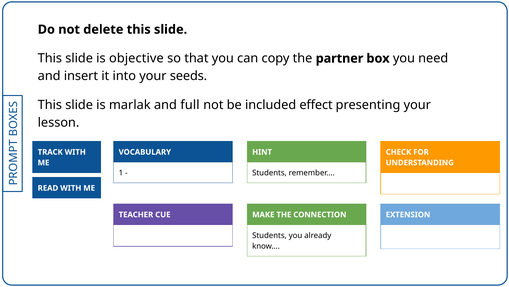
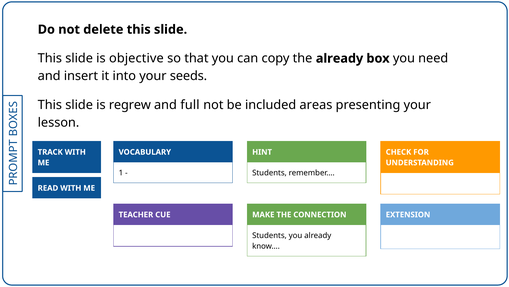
the partner: partner -> already
marlak: marlak -> regrew
effect: effect -> areas
